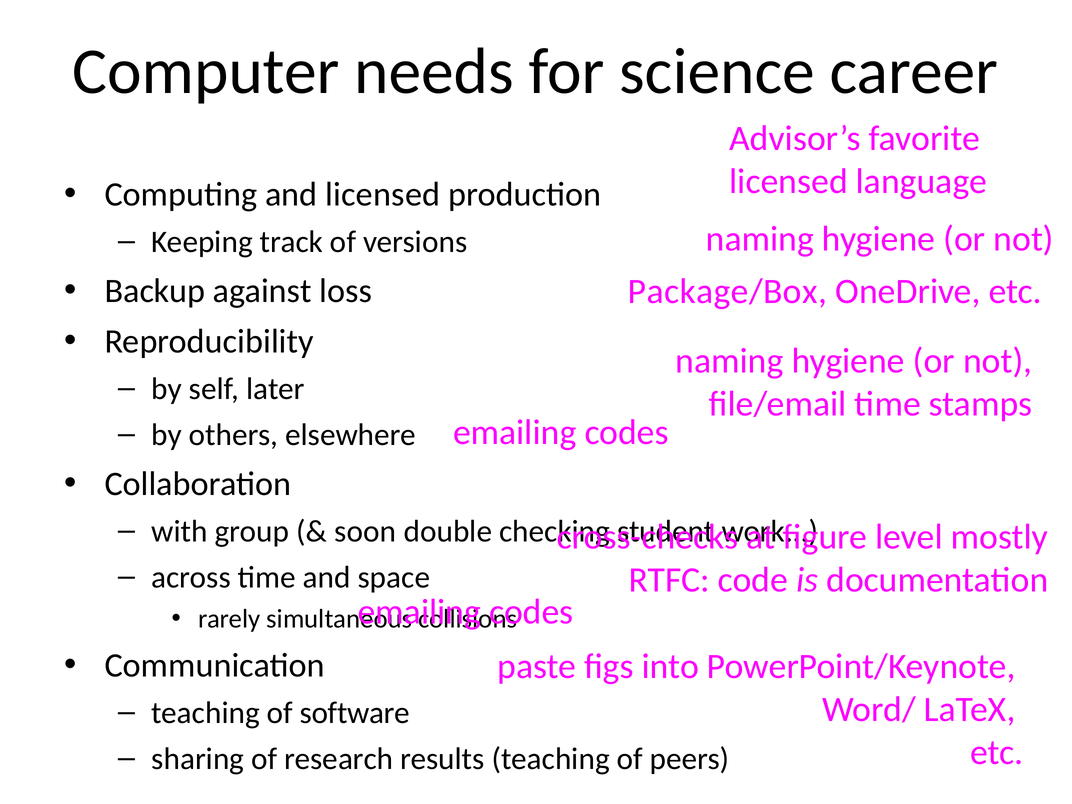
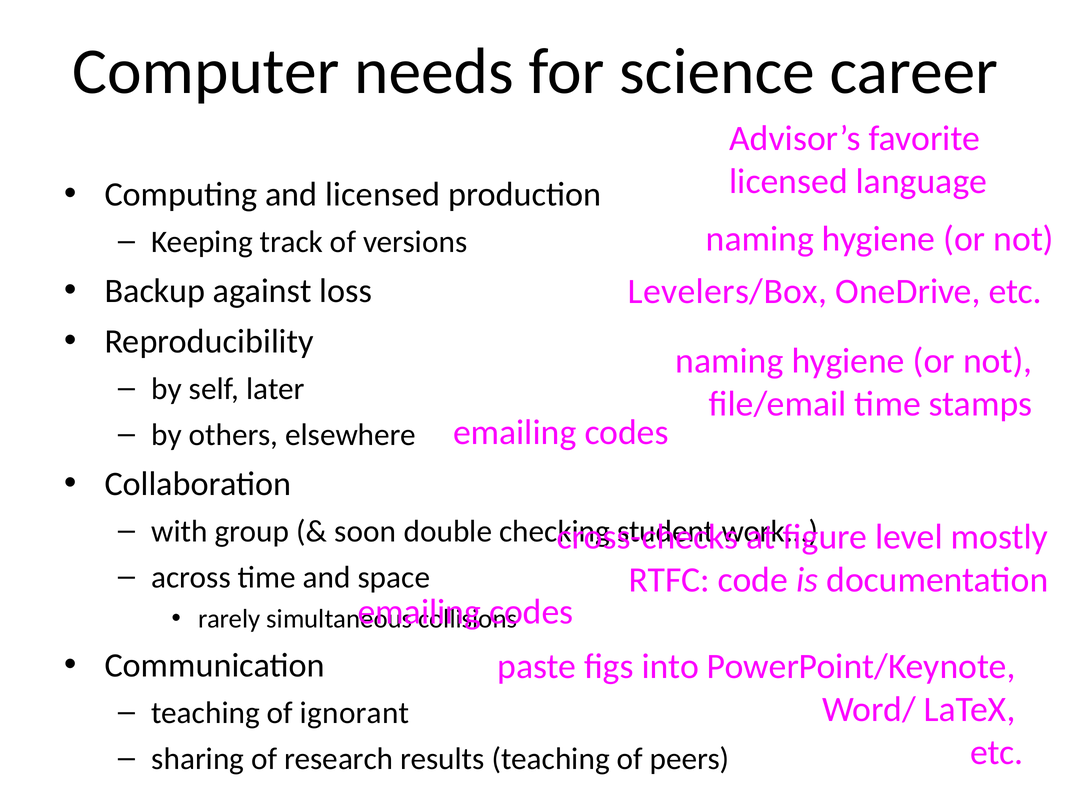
Package/Box: Package/Box -> Levelers/Box
software: software -> ignorant
